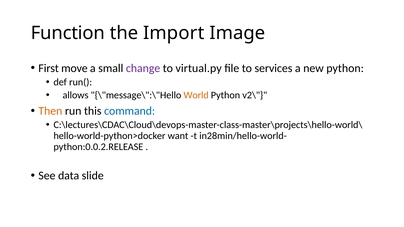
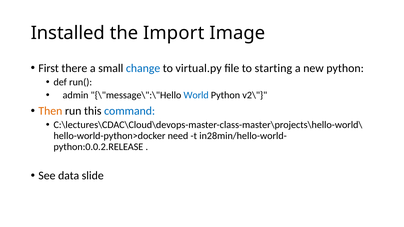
Function: Function -> Installed
move: move -> there
change colour: purple -> blue
services: services -> starting
allows: allows -> admin
World colour: orange -> blue
want: want -> need
